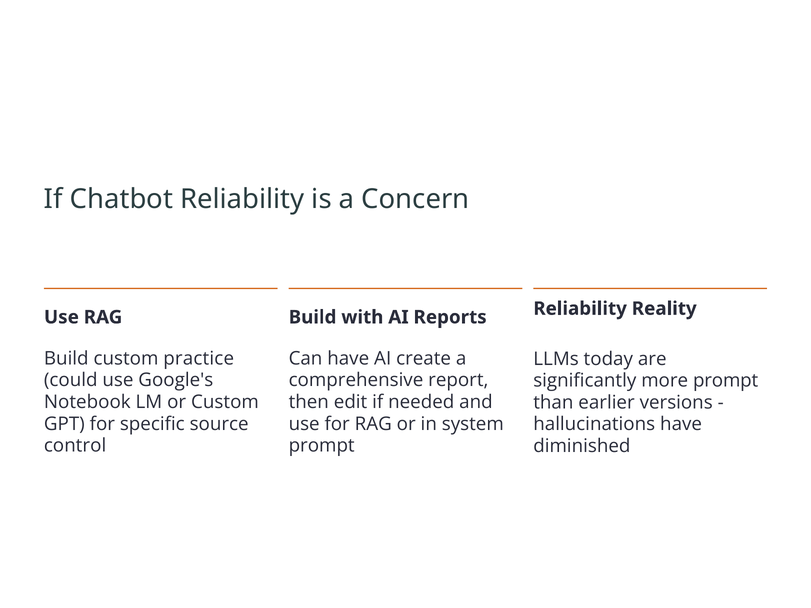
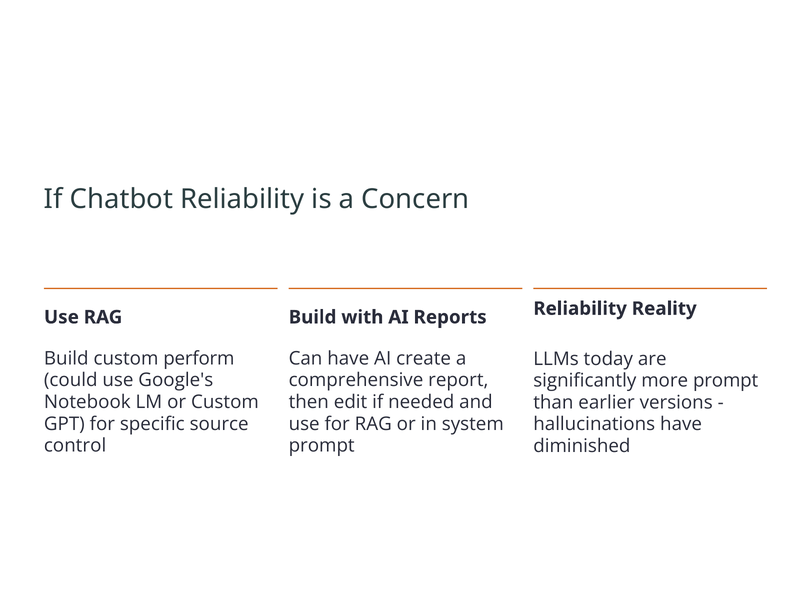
practice: practice -> perform
